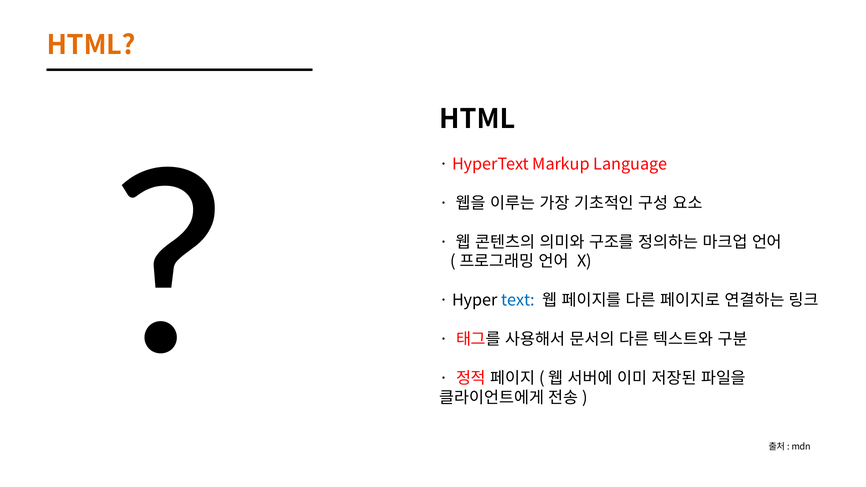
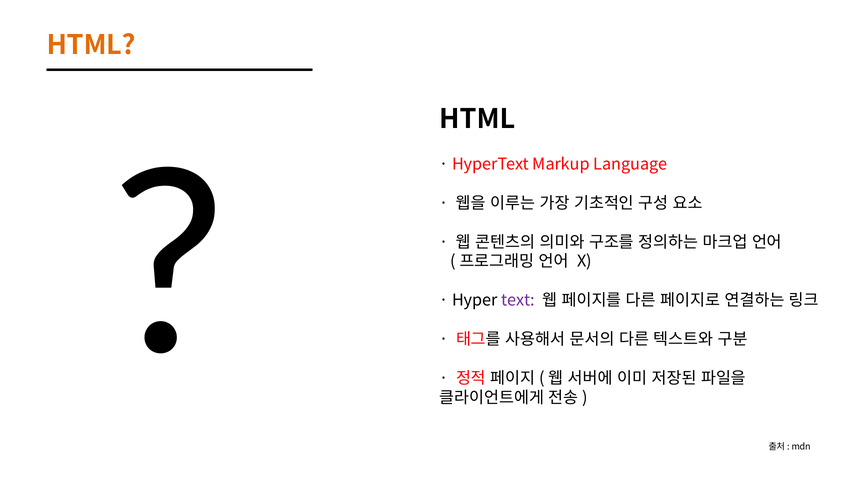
text colour: blue -> purple
